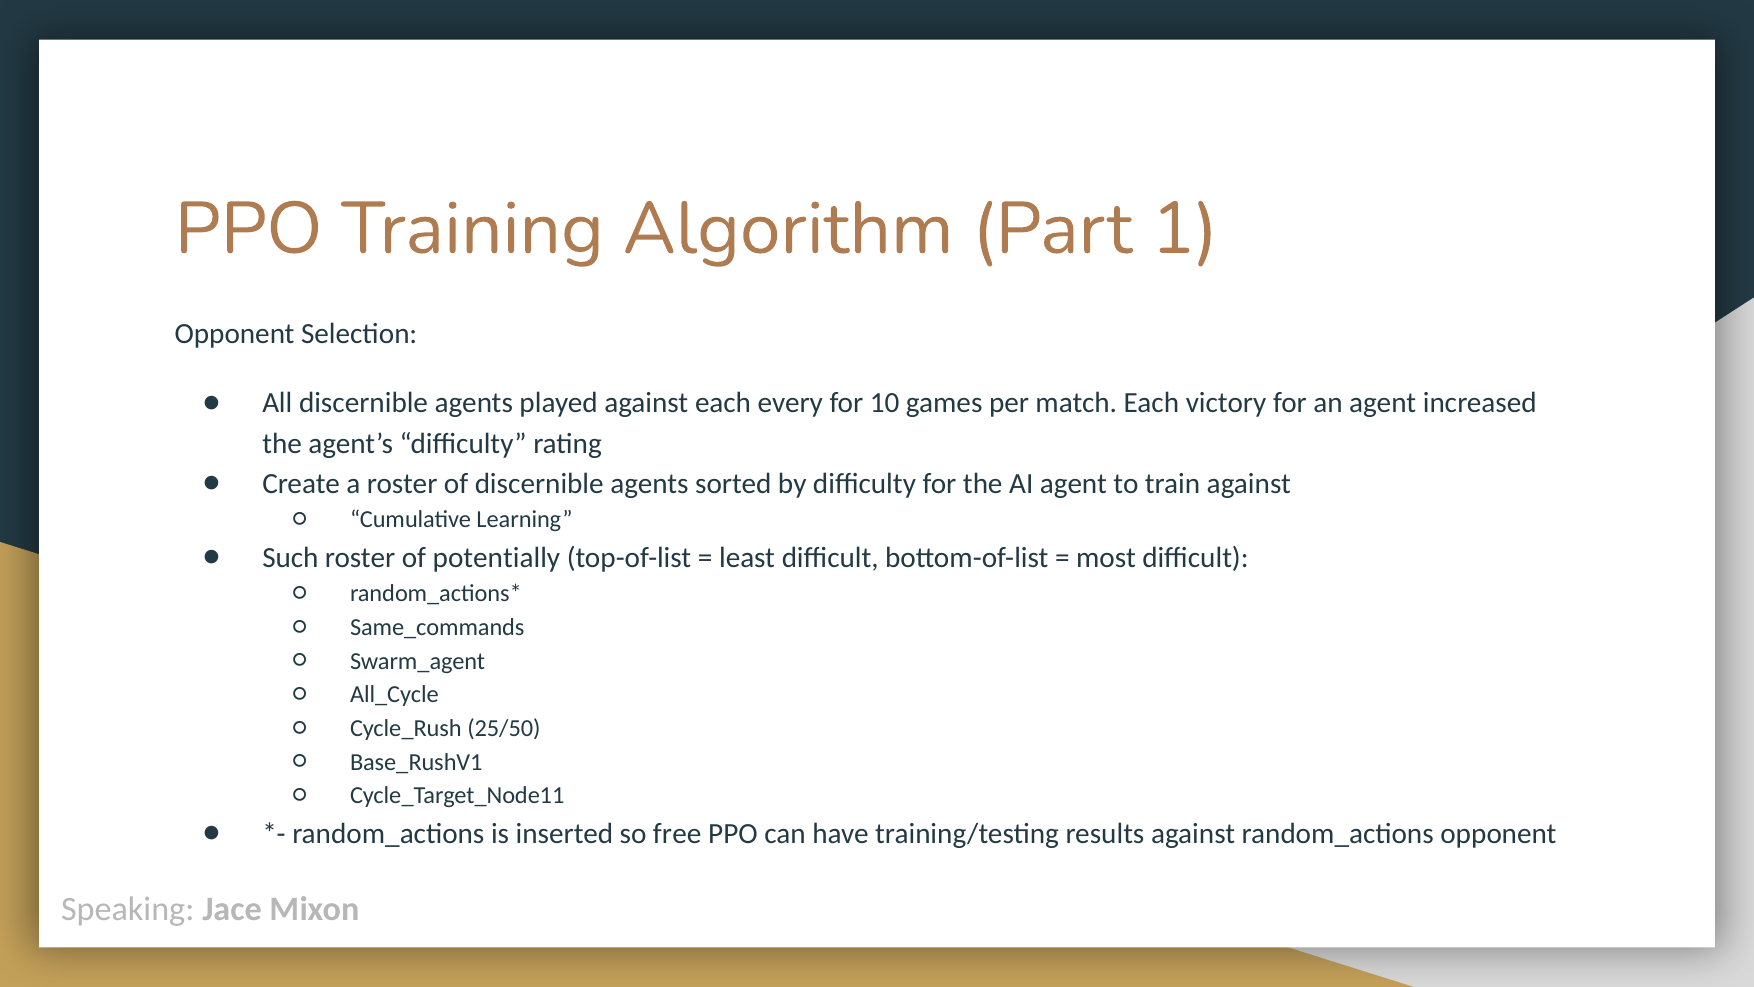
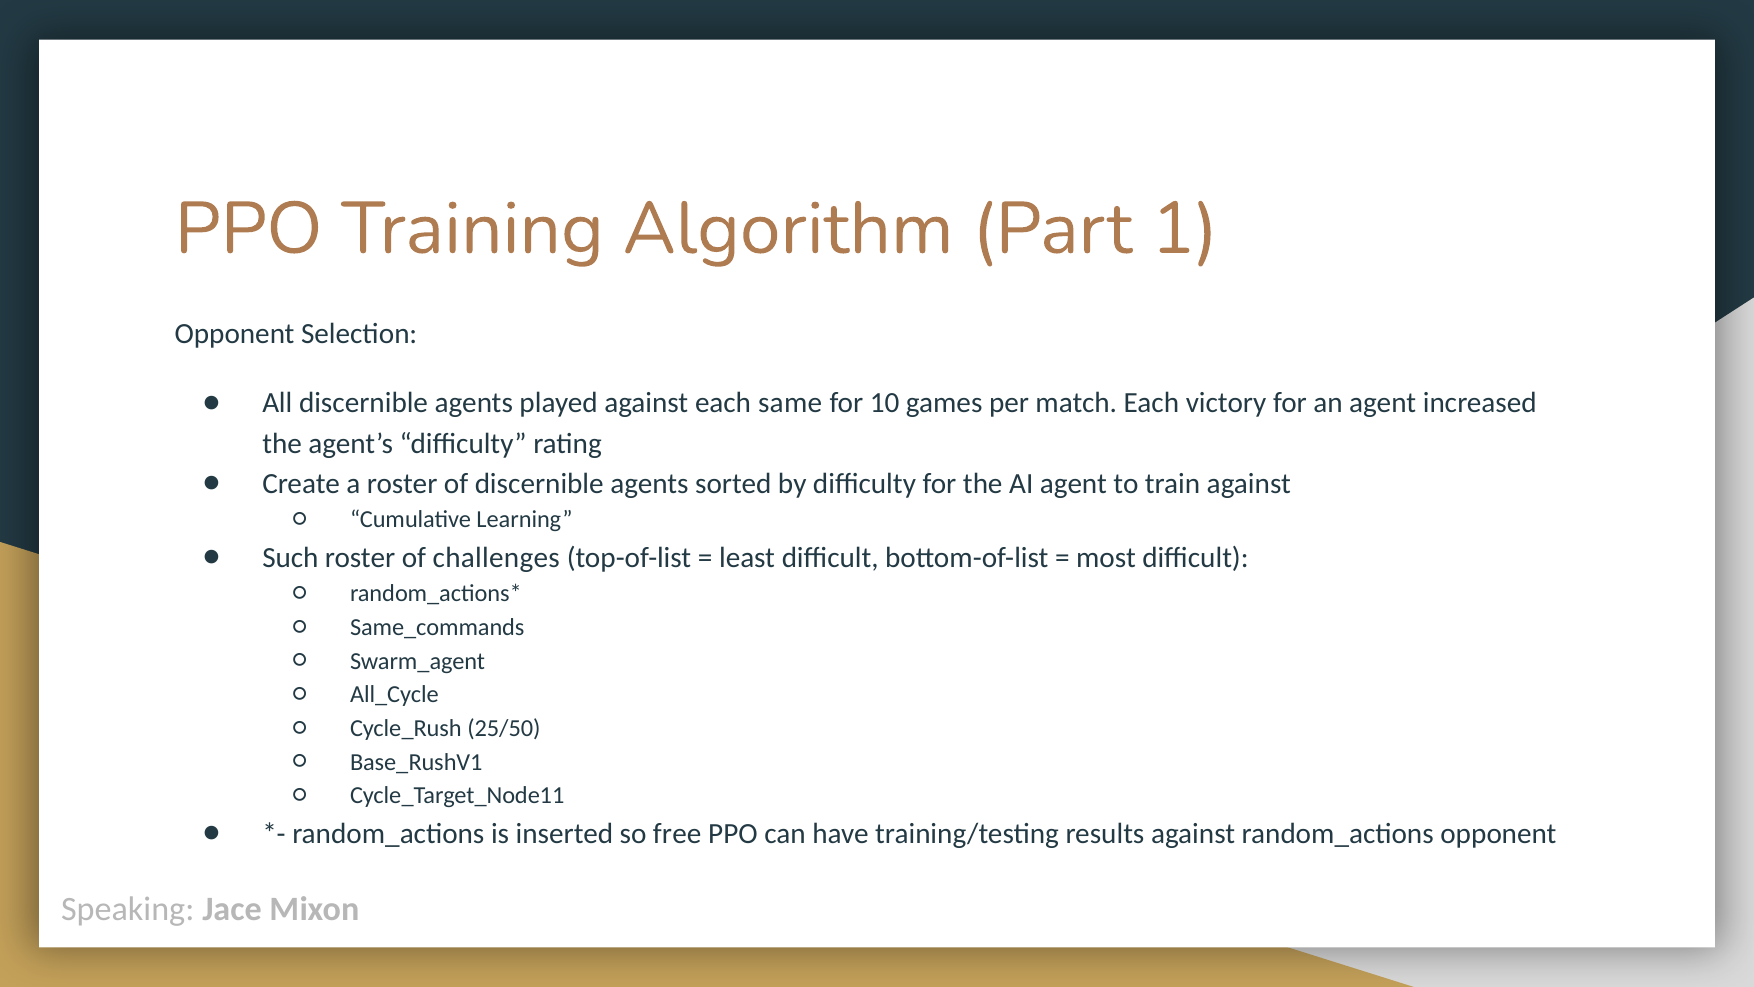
every: every -> same
potentially: potentially -> challenges
